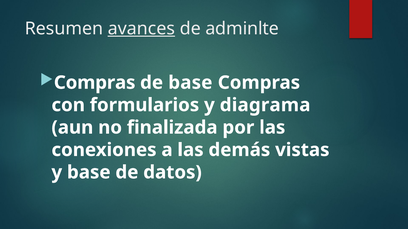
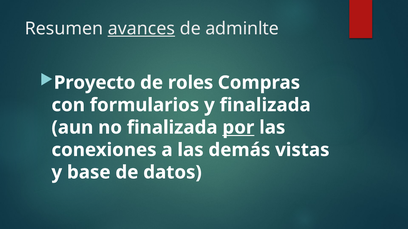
Compras at (95, 83): Compras -> Proyecto
de base: base -> roles
y diagrama: diagrama -> finalizada
por underline: none -> present
